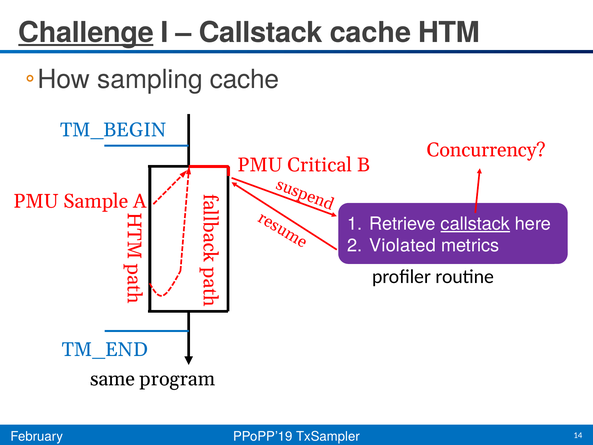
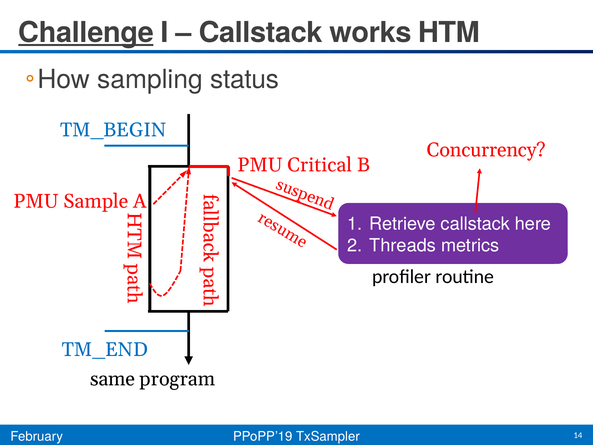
Callstack cache: cache -> works
sampling cache: cache -> status
callstack at (475, 224) underline: present -> none
Violated: Violated -> Threads
